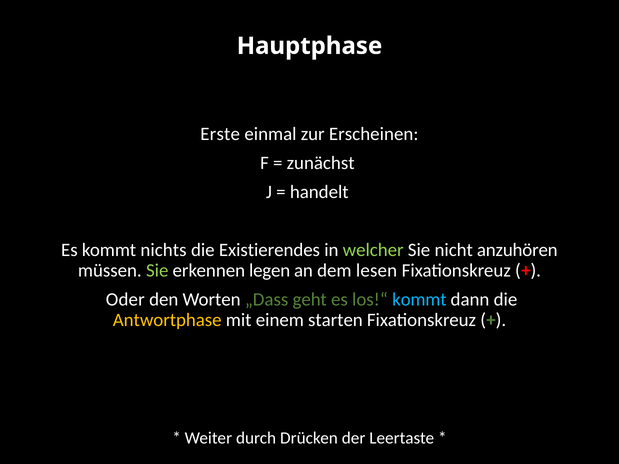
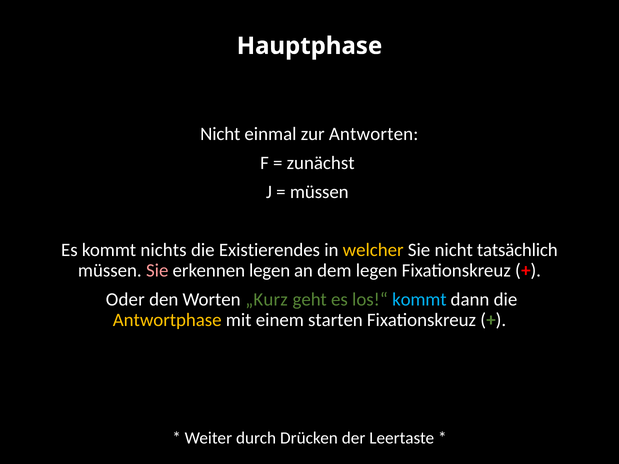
Erste at (220, 134): Erste -> Nicht
Erscheinen: Erscheinen -> Antworten
handelt at (319, 192): handelt -> müssen
welcher colour: light green -> yellow
anzuhören: anzuhören -> tatsächlich
Sie at (157, 271) colour: light green -> pink
dem lesen: lesen -> legen
„Dass: „Dass -> „Kurz
